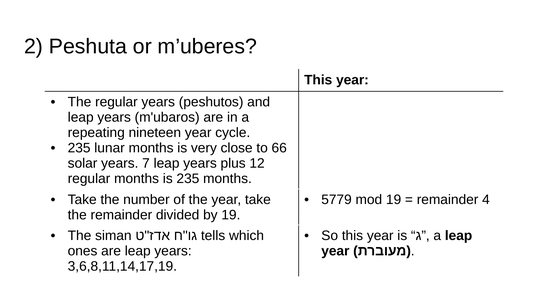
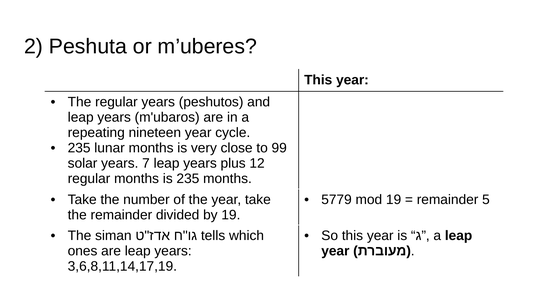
66: 66 -> 99
4: 4 -> 5
